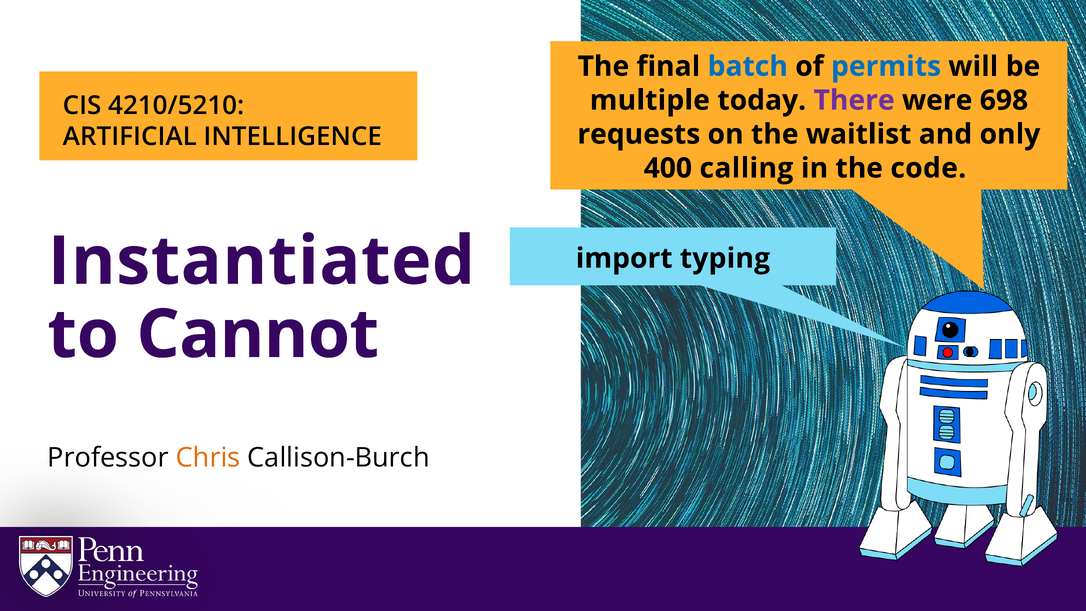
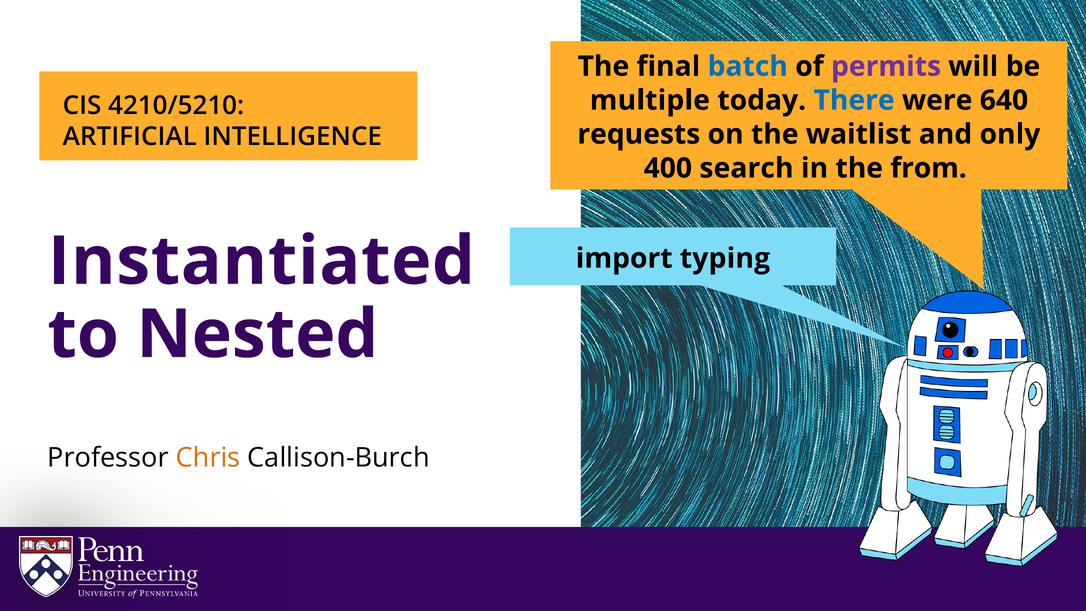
permits colour: blue -> purple
There colour: purple -> blue
698: 698 -> 640
calling: calling -> search
code: code -> from
Cannot: Cannot -> Nested
